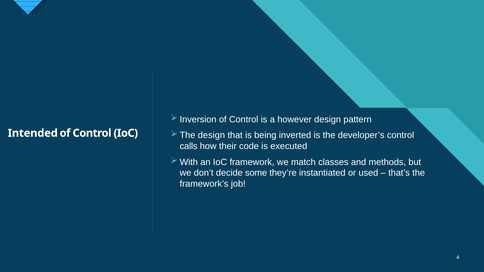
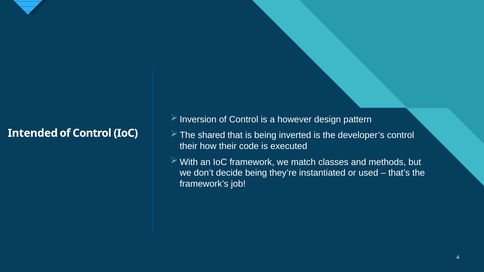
design at (211, 135): design -> shared
calls at (189, 146): calls -> their
decide some: some -> being
